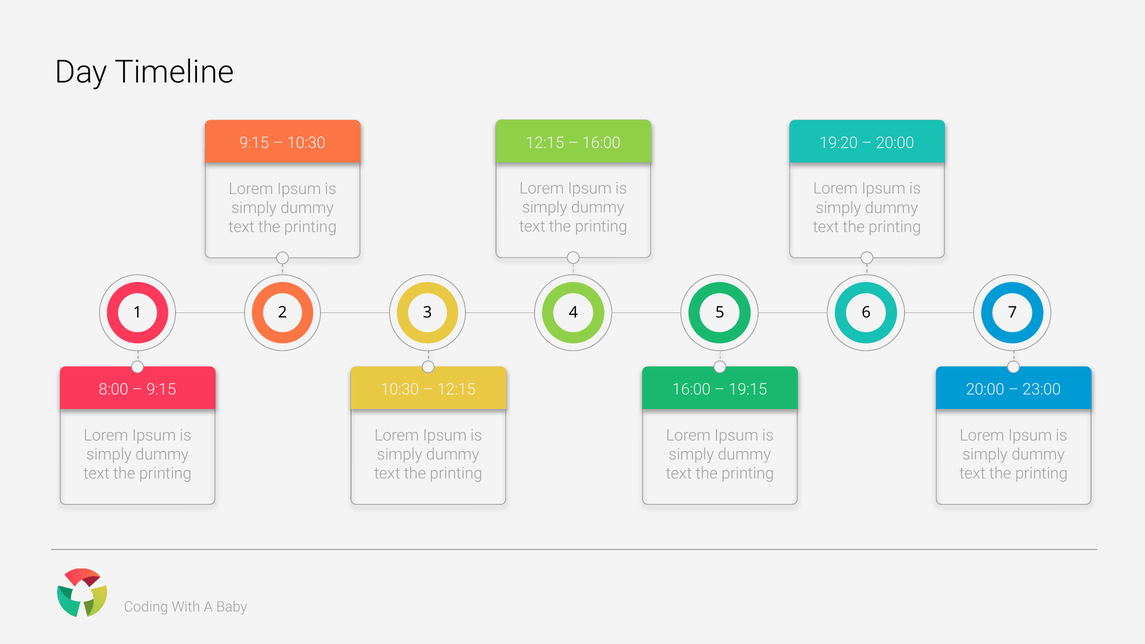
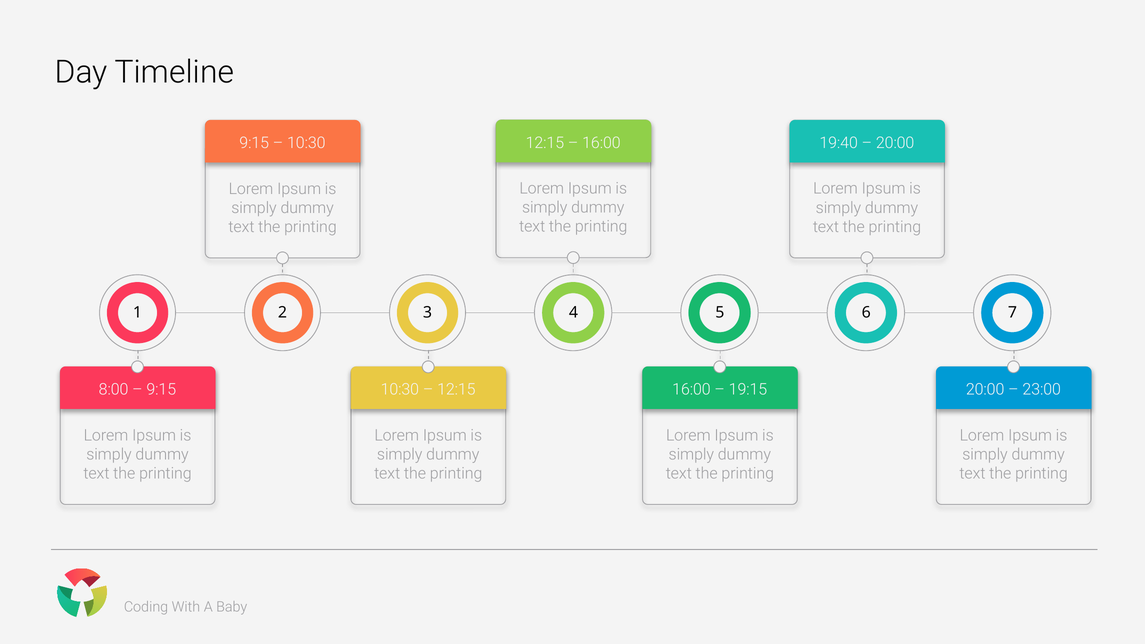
19:20: 19:20 -> 19:40
